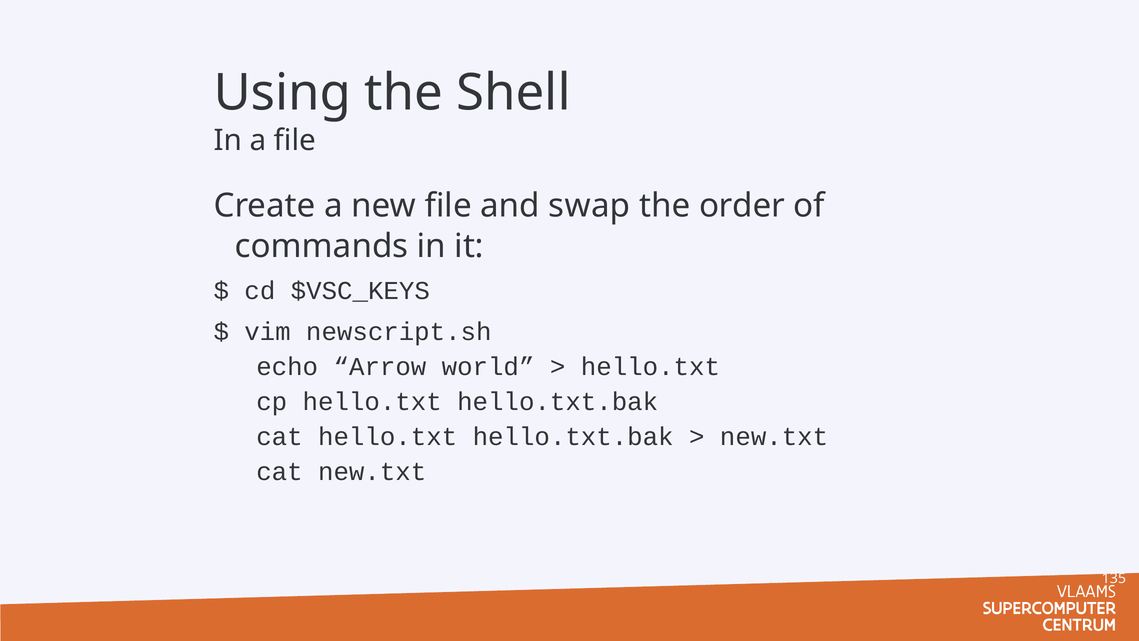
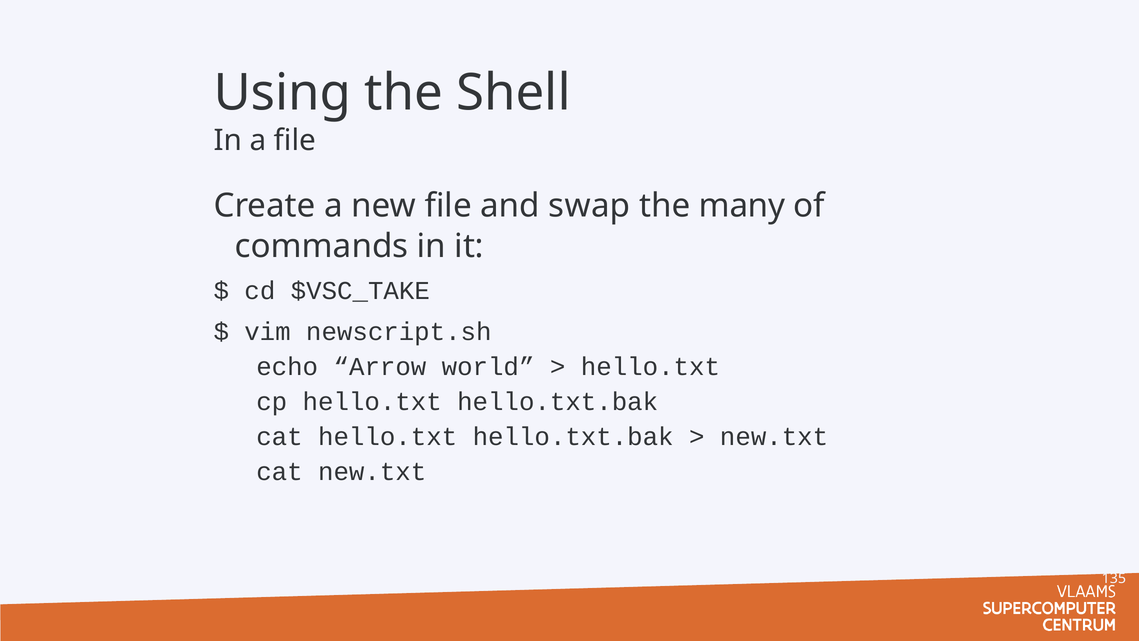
order: order -> many
$VSC_KEYS: $VSC_KEYS -> $VSC_TAKE
